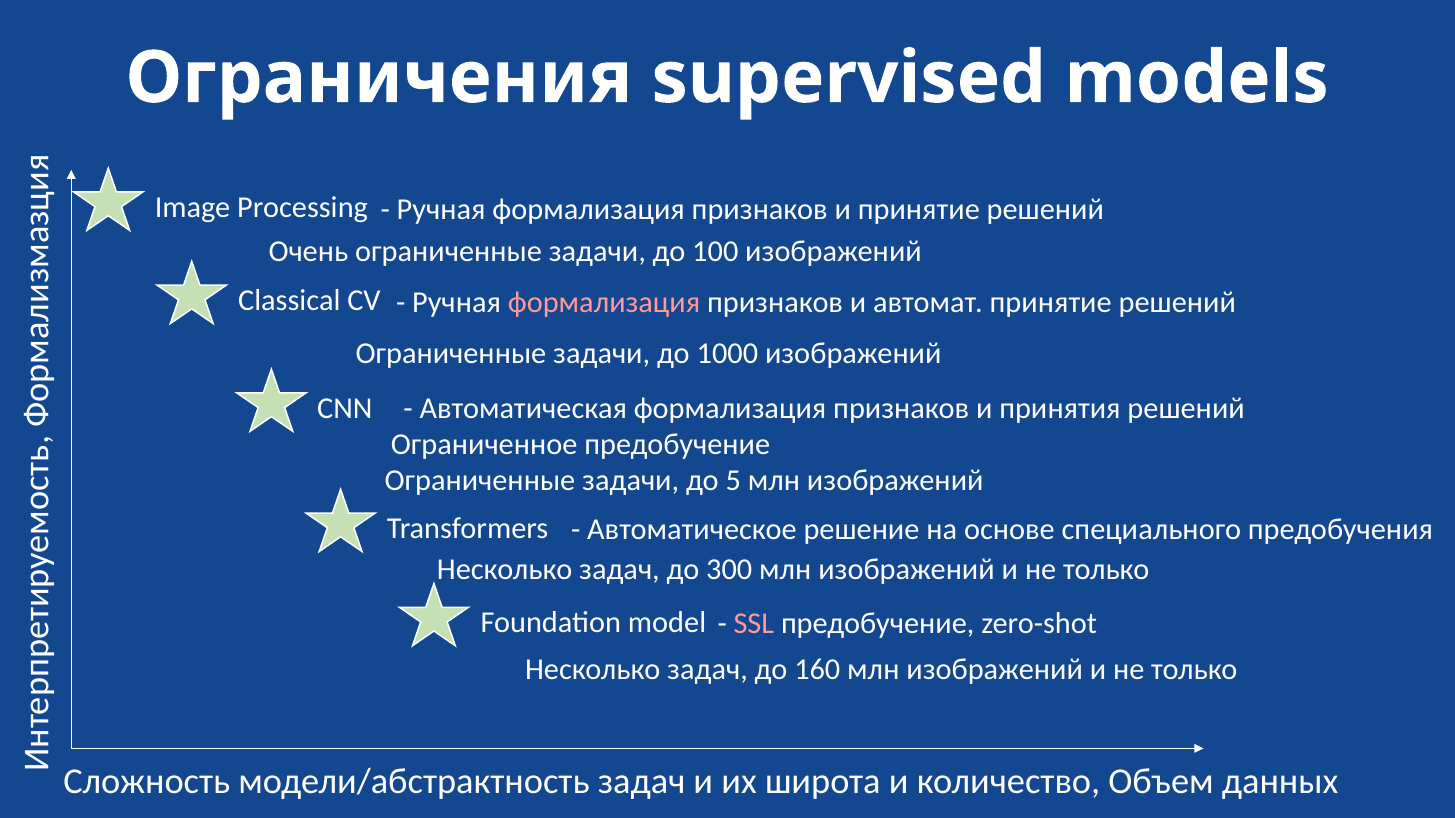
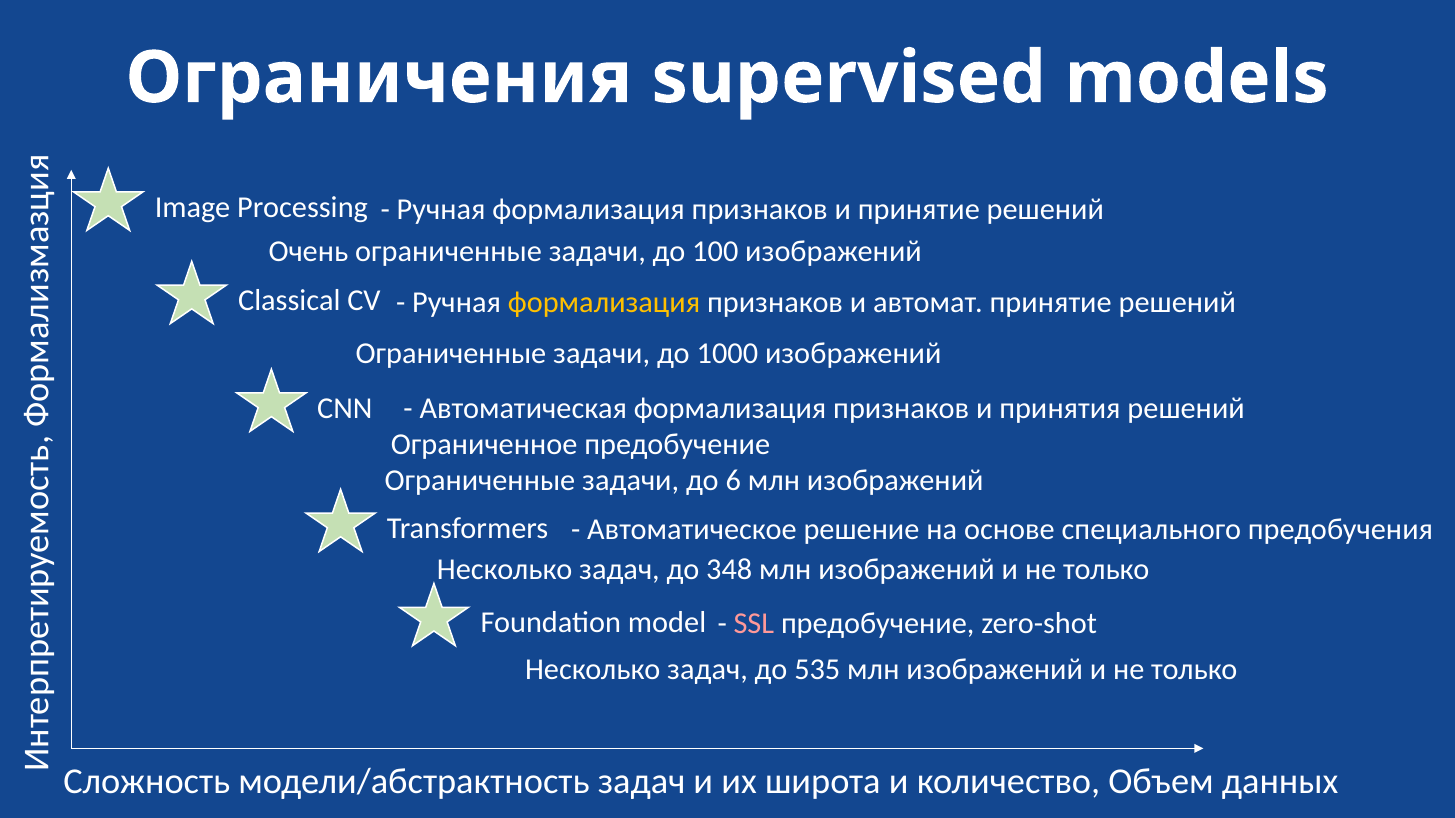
формализация at (604, 303) colour: pink -> yellow
5: 5 -> 6
300: 300 -> 348
160: 160 -> 535
